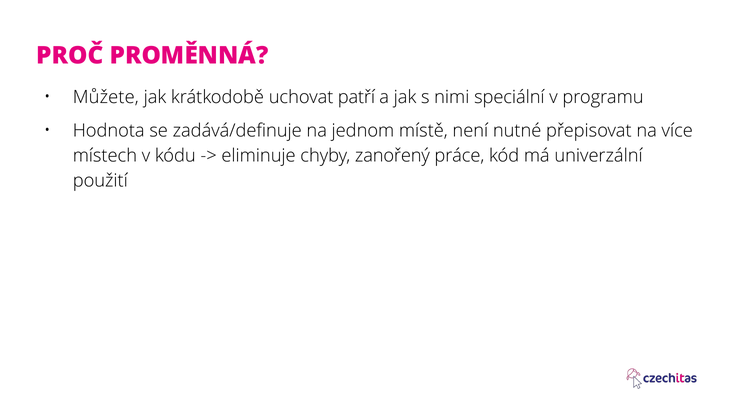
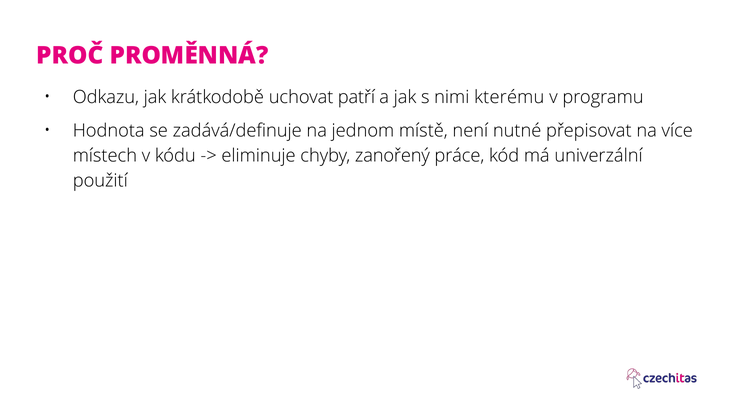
Můžete: Můžete -> Odkazu
speciální: speciální -> kterému
